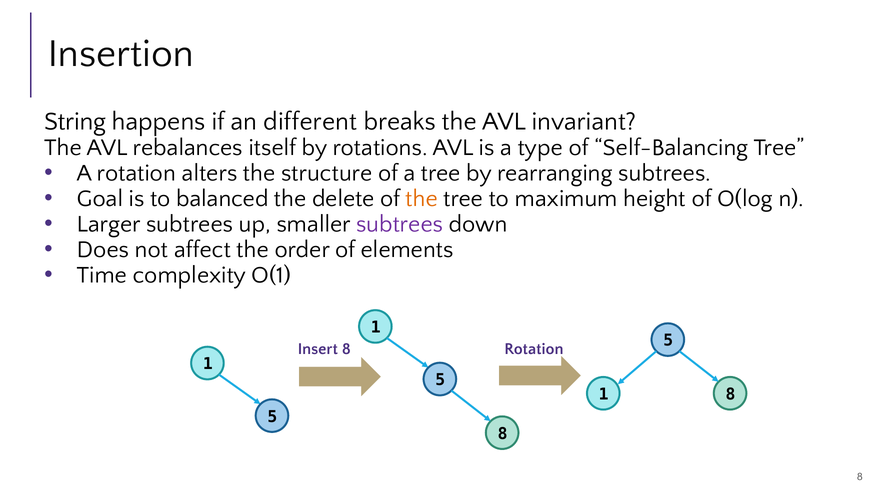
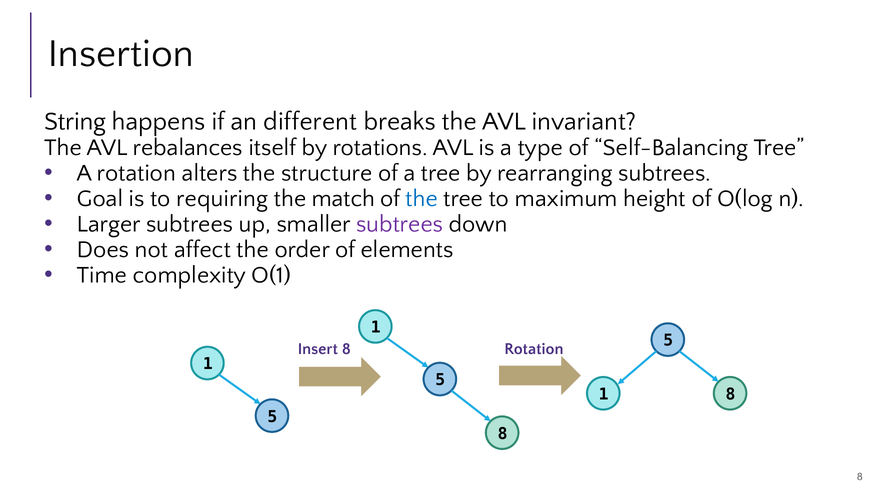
balanced: balanced -> requiring
delete: delete -> match
the at (422, 198) colour: orange -> blue
